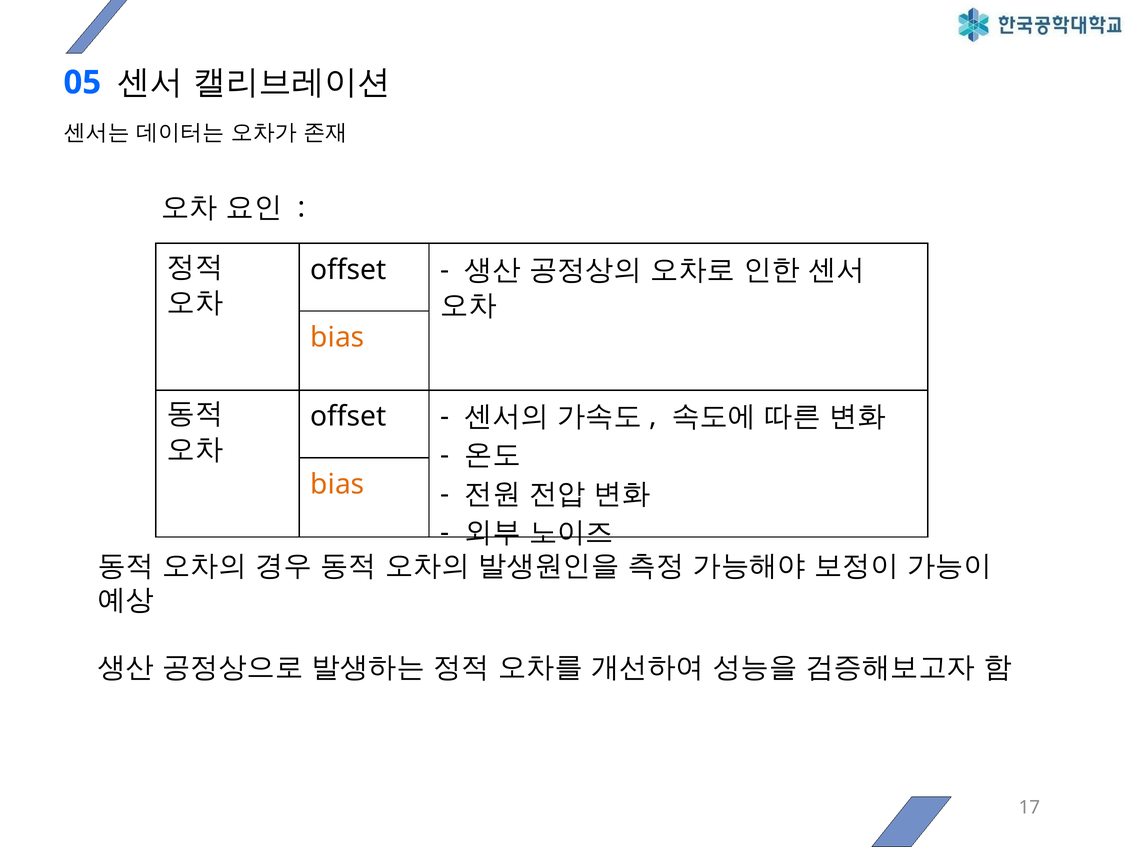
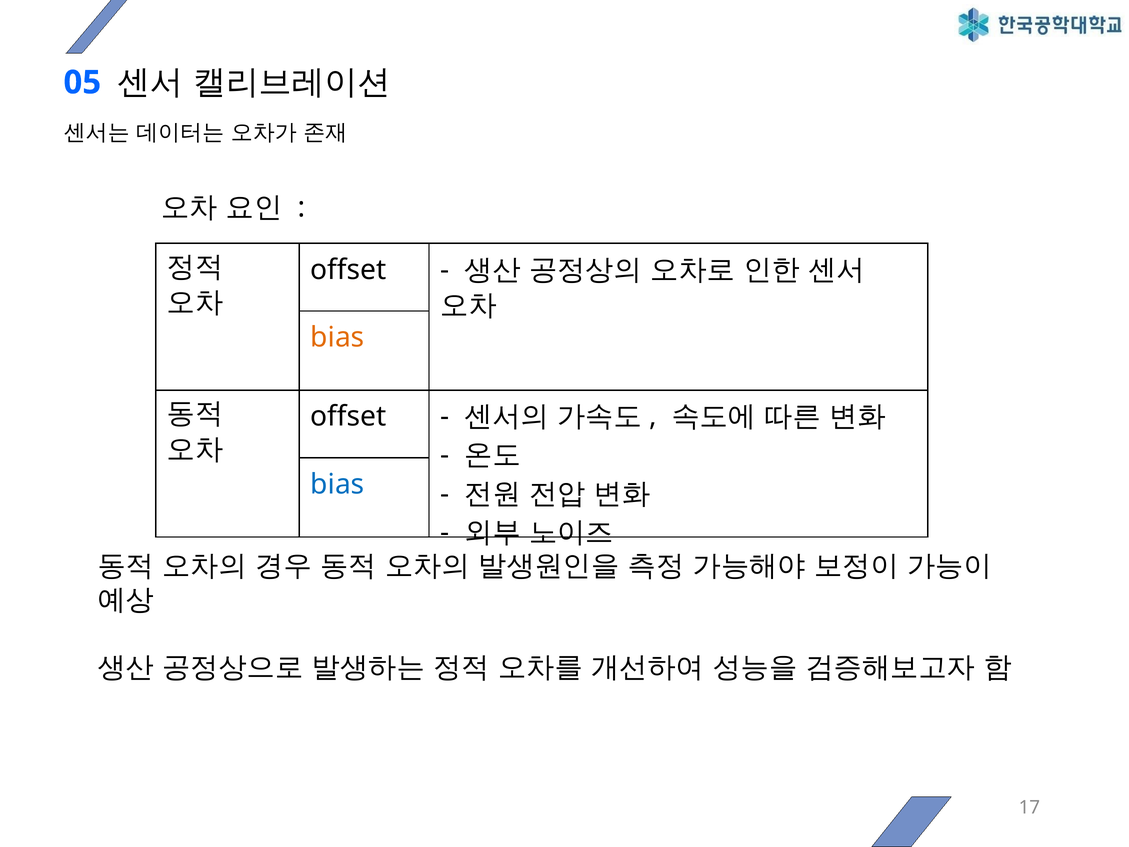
bias at (337, 484) colour: orange -> blue
